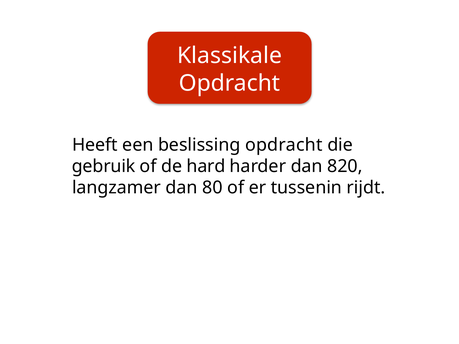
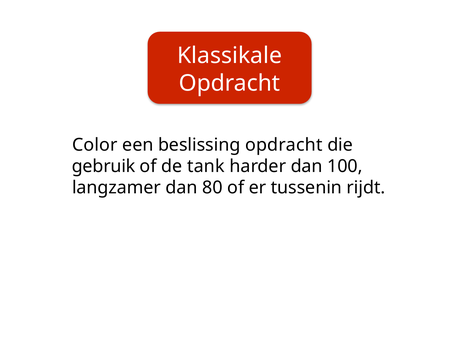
Heeft: Heeft -> Color
hard: hard -> tank
820: 820 -> 100
